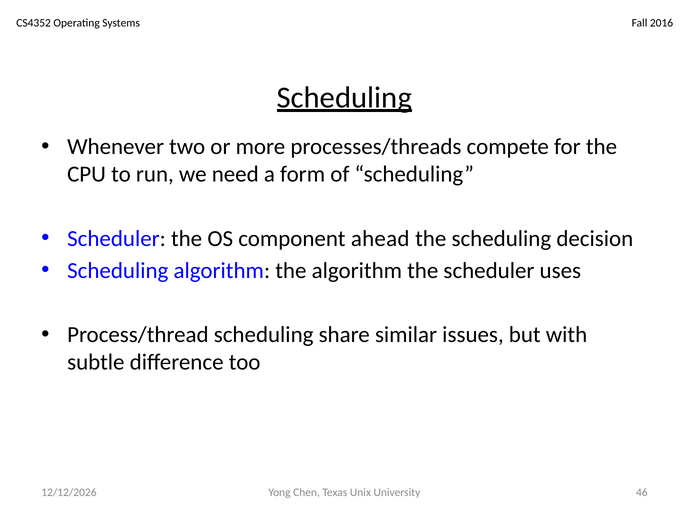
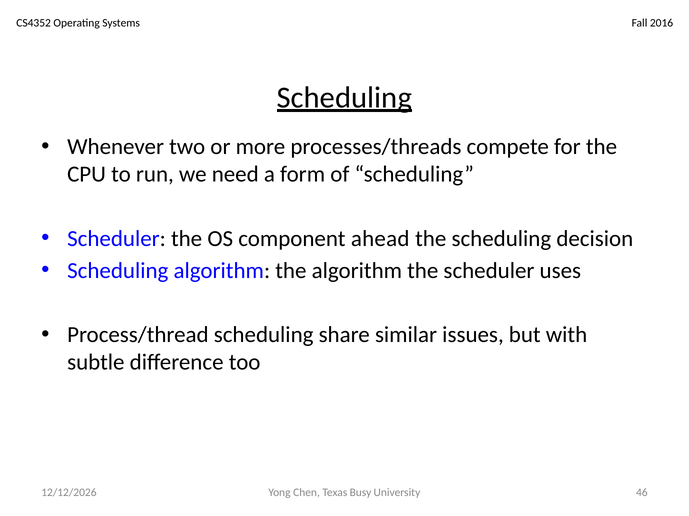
Unix: Unix -> Busy
